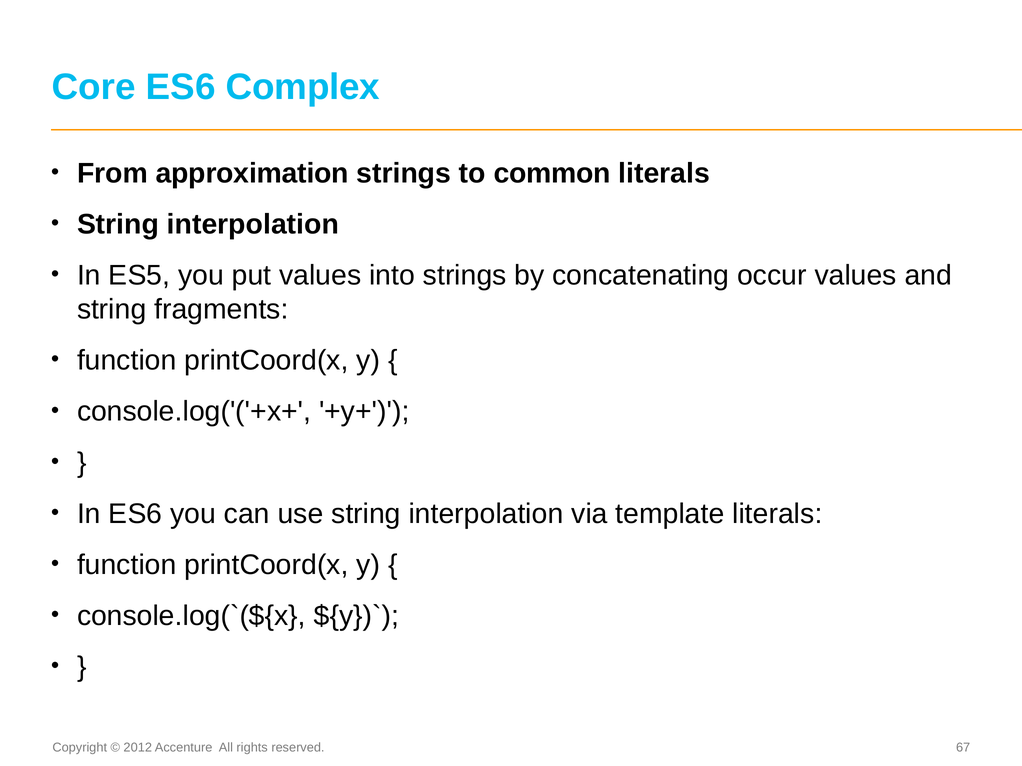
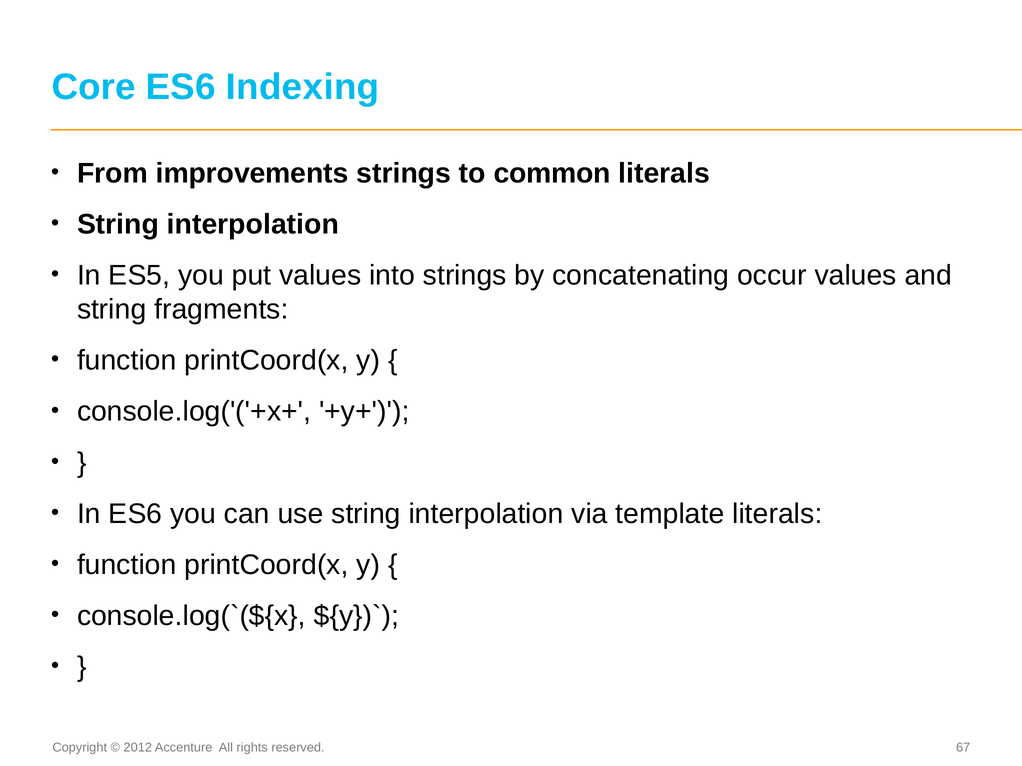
Complex: Complex -> Indexing
approximation: approximation -> improvements
